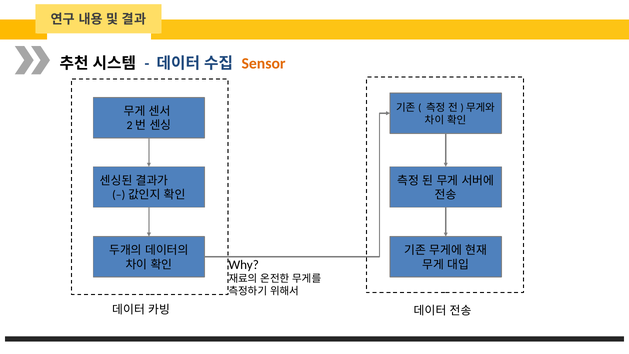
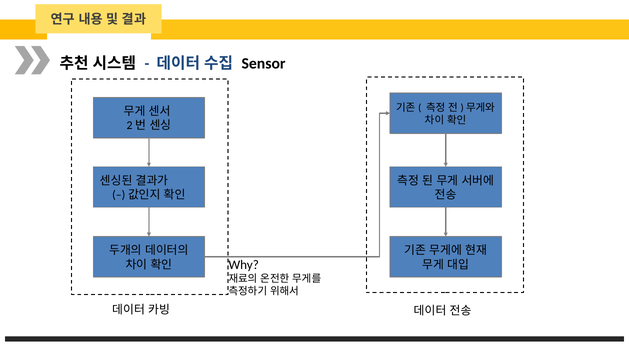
Sensor colour: orange -> black
